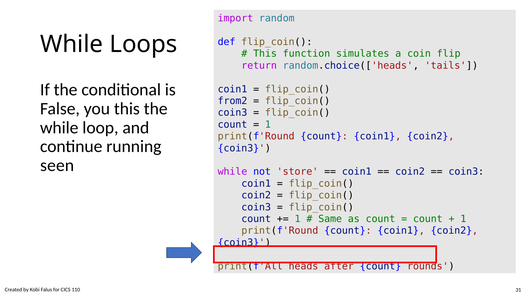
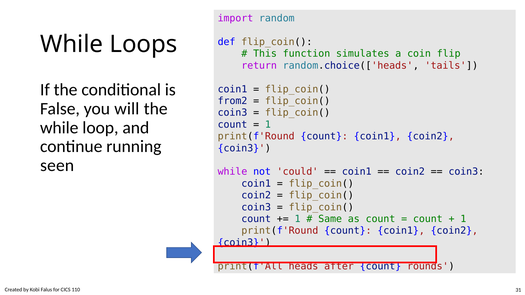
you this: this -> will
store: store -> could
